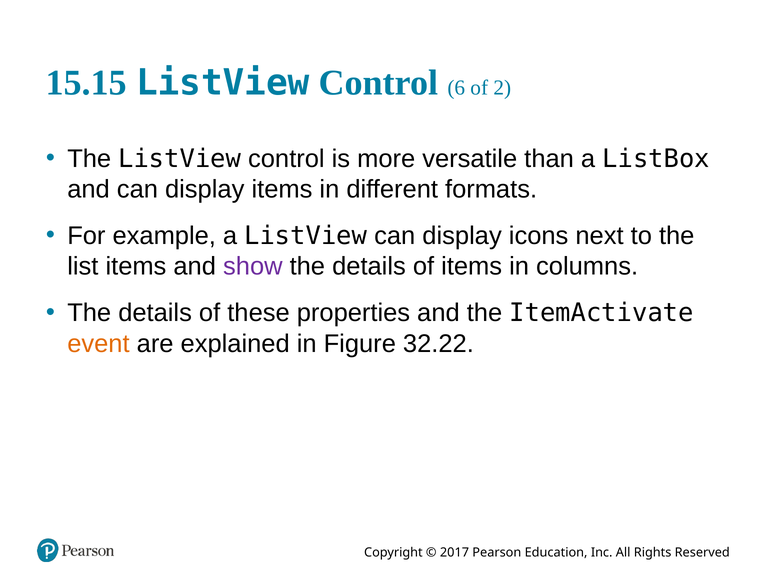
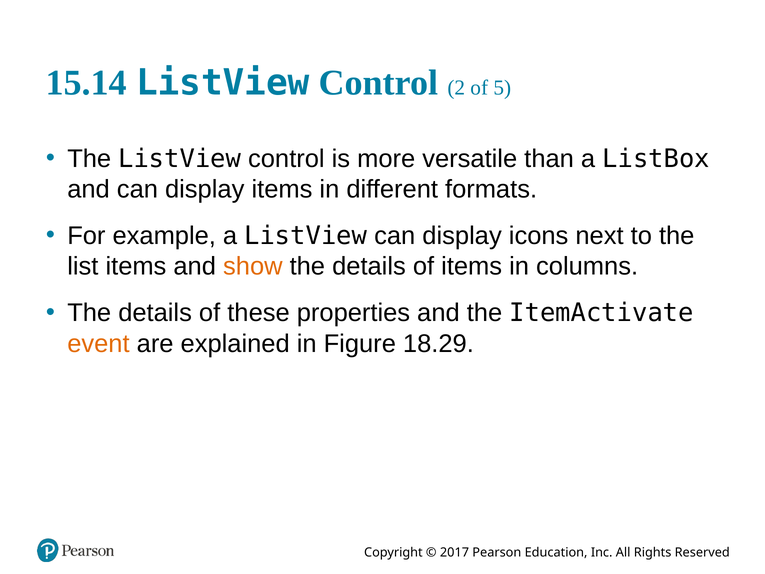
15.15: 15.15 -> 15.14
6: 6 -> 2
2: 2 -> 5
show colour: purple -> orange
32.22: 32.22 -> 18.29
